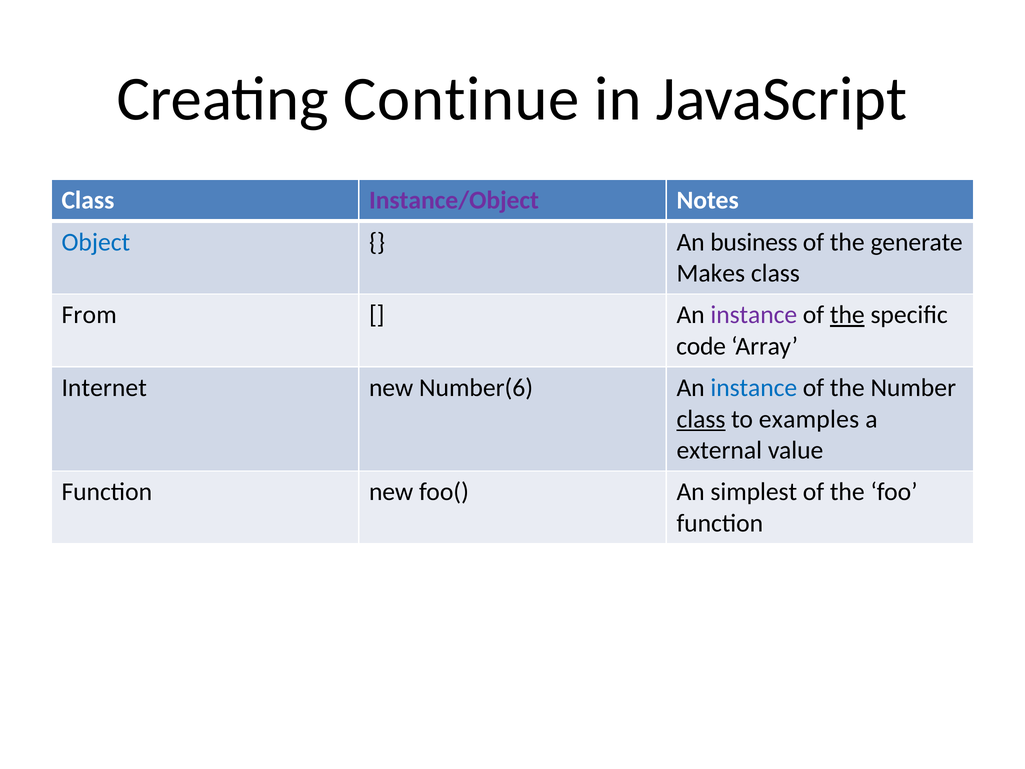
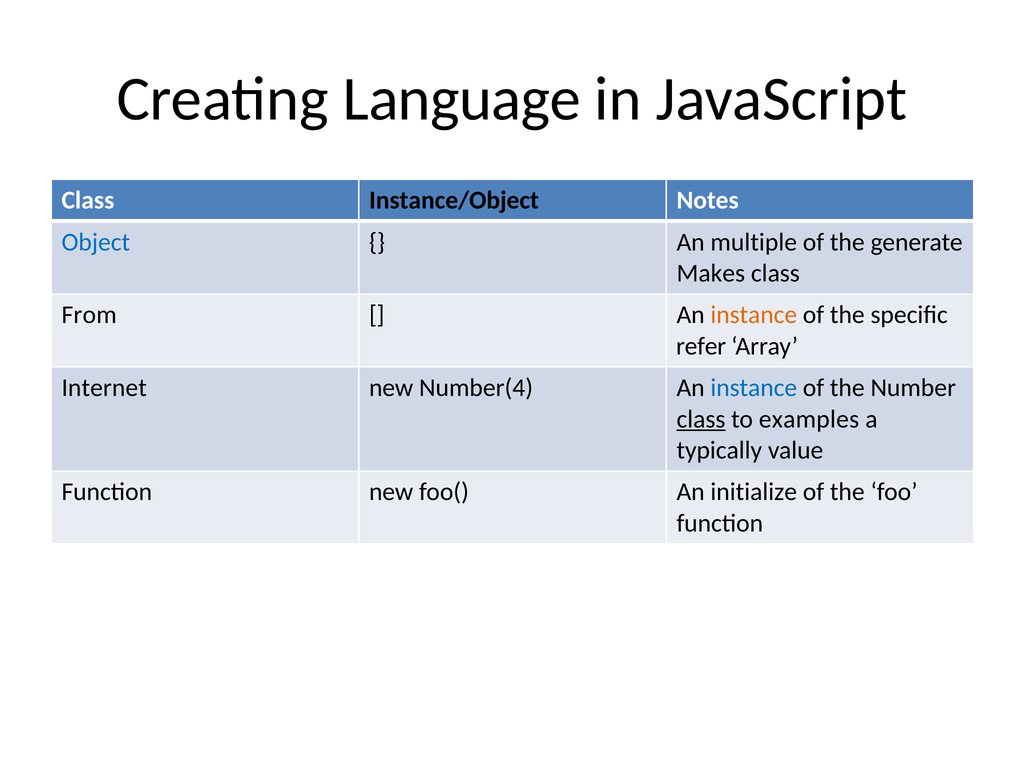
Continue: Continue -> Language
Instance/Object colour: purple -> black
business: business -> multiple
instance at (754, 315) colour: purple -> orange
the at (847, 315) underline: present -> none
code: code -> refer
Number(6: Number(6 -> Number(4
external: external -> typically
simplest: simplest -> initialize
